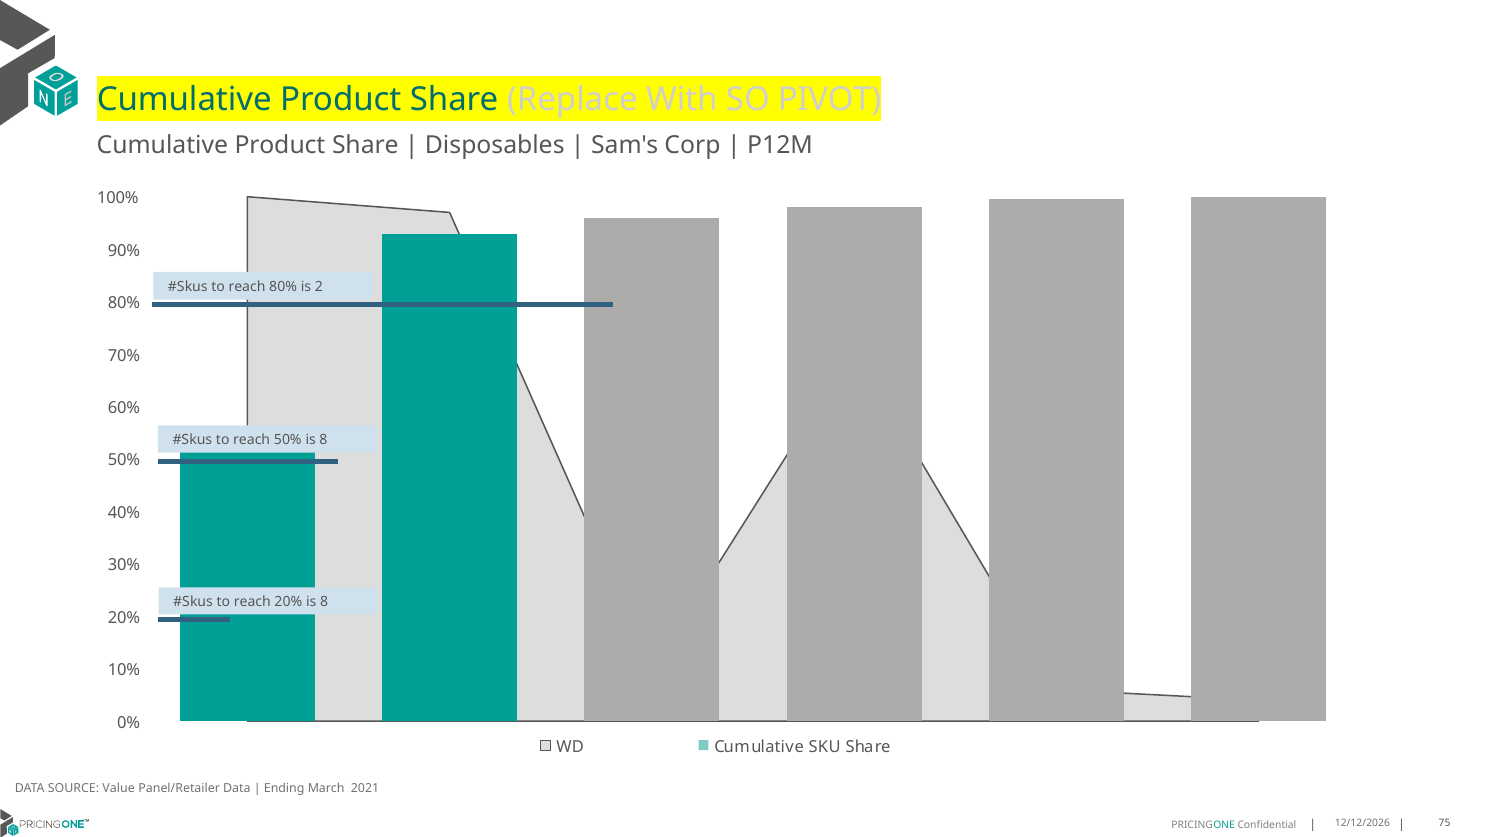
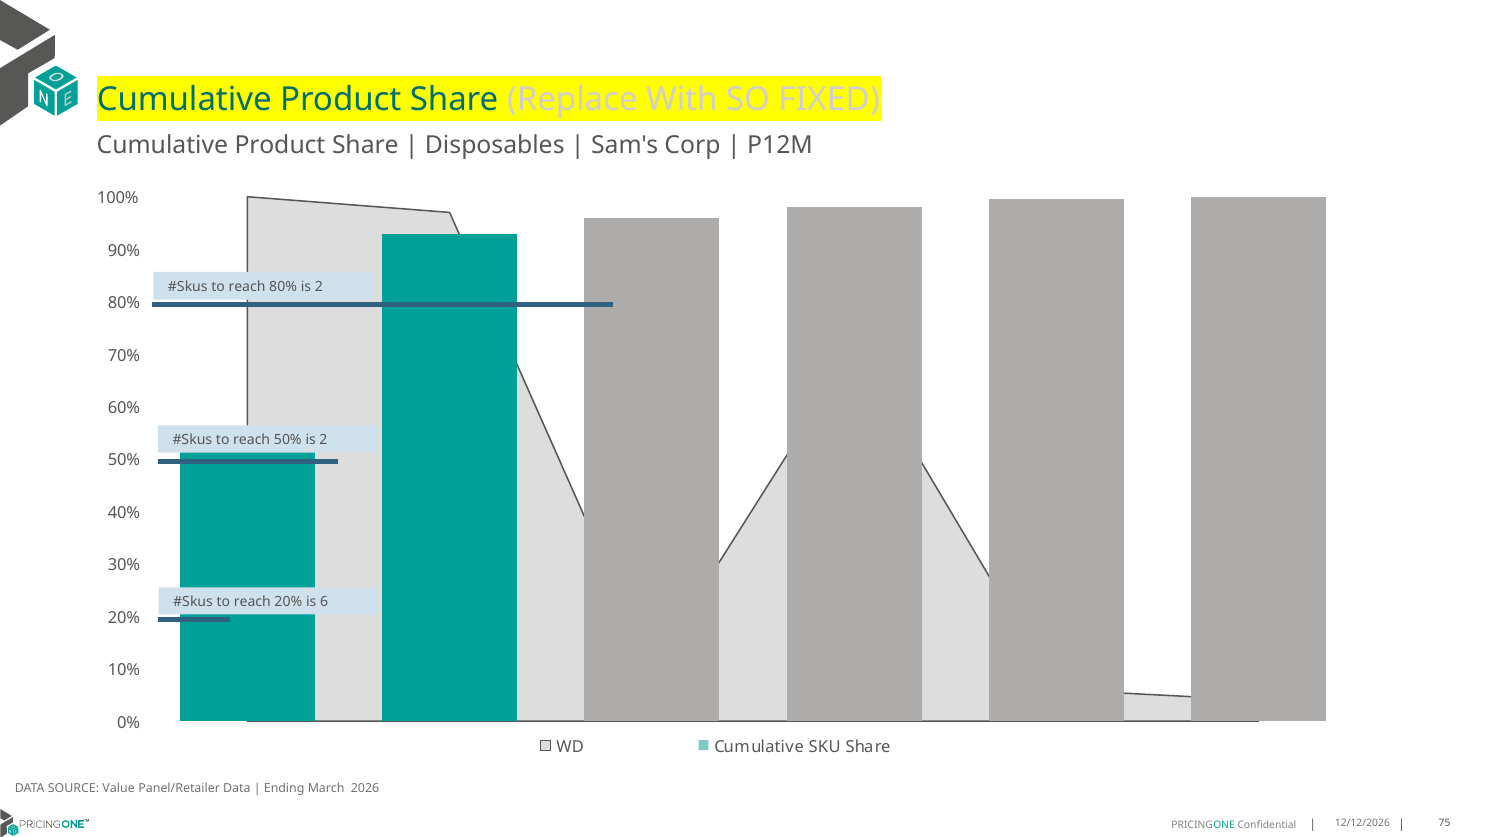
PIVOT: PIVOT -> FIXED
50% is 8: 8 -> 2
20% is 8: 8 -> 6
2021: 2021 -> 2026
